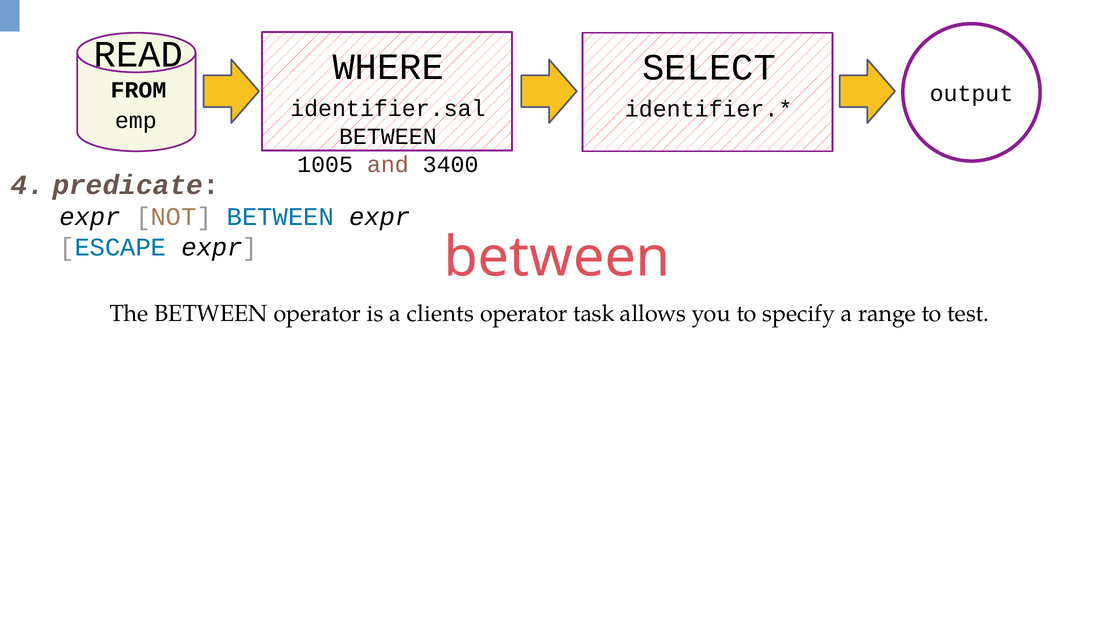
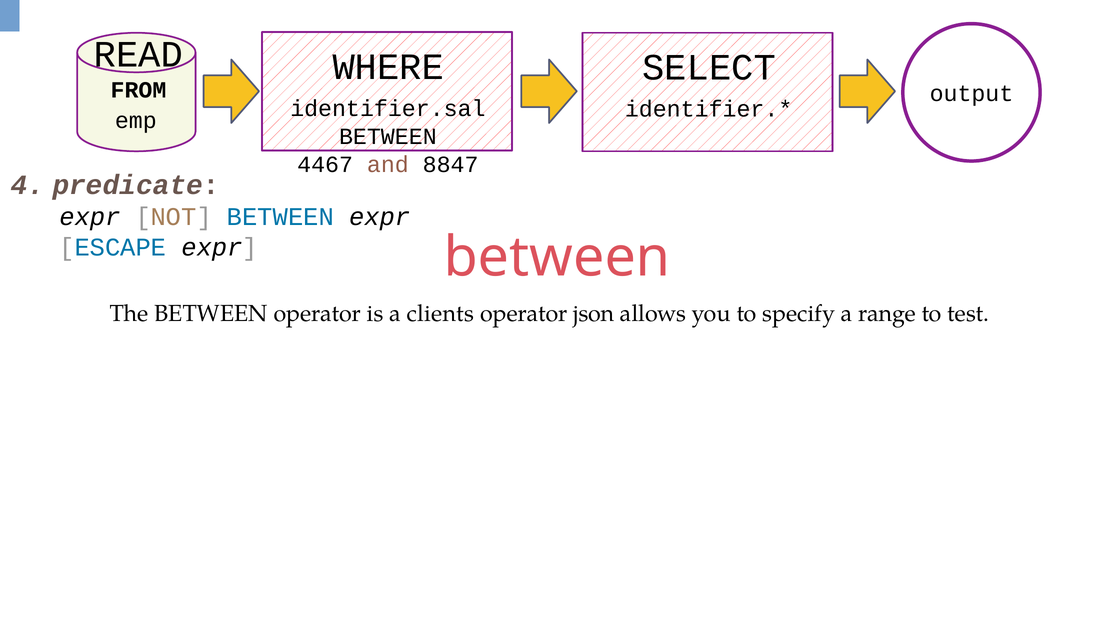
1005: 1005 -> 4467
3400: 3400 -> 8847
task: task -> json
